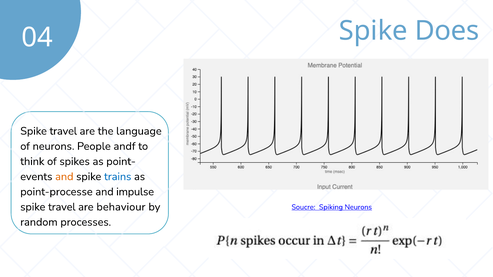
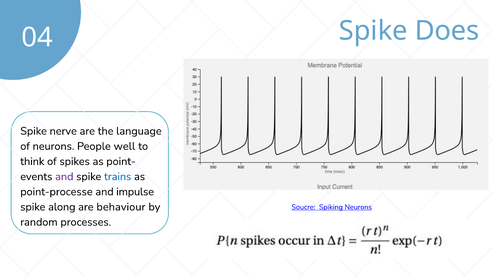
travel at (63, 131): travel -> nerve
andf: andf -> well
and at (64, 177) colour: orange -> purple
travel at (62, 207): travel -> along
